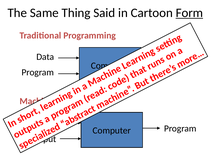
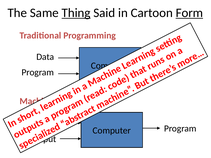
Thing underline: none -> present
